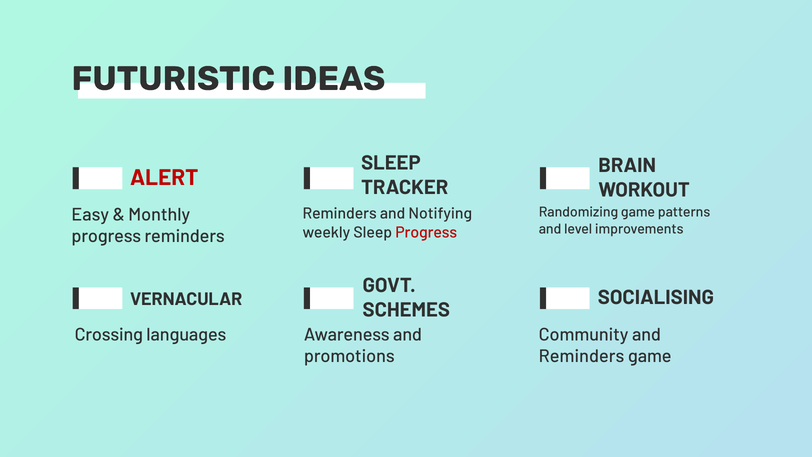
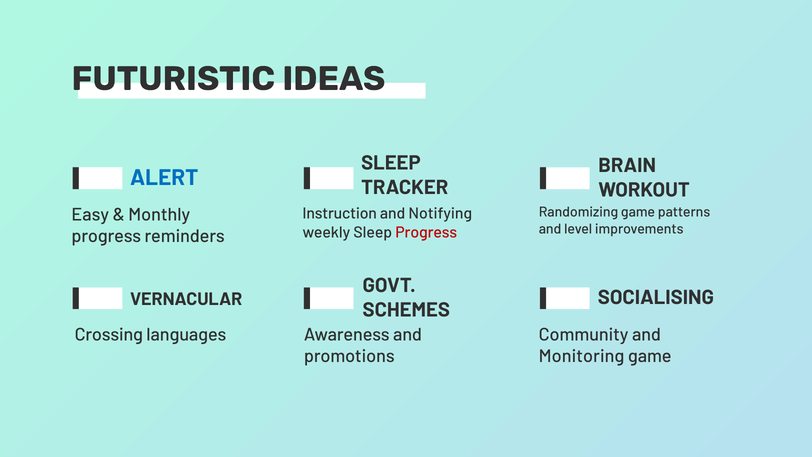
ALERT colour: red -> blue
Reminders at (340, 213): Reminders -> Instruction
Reminders at (582, 356): Reminders -> Monitoring
